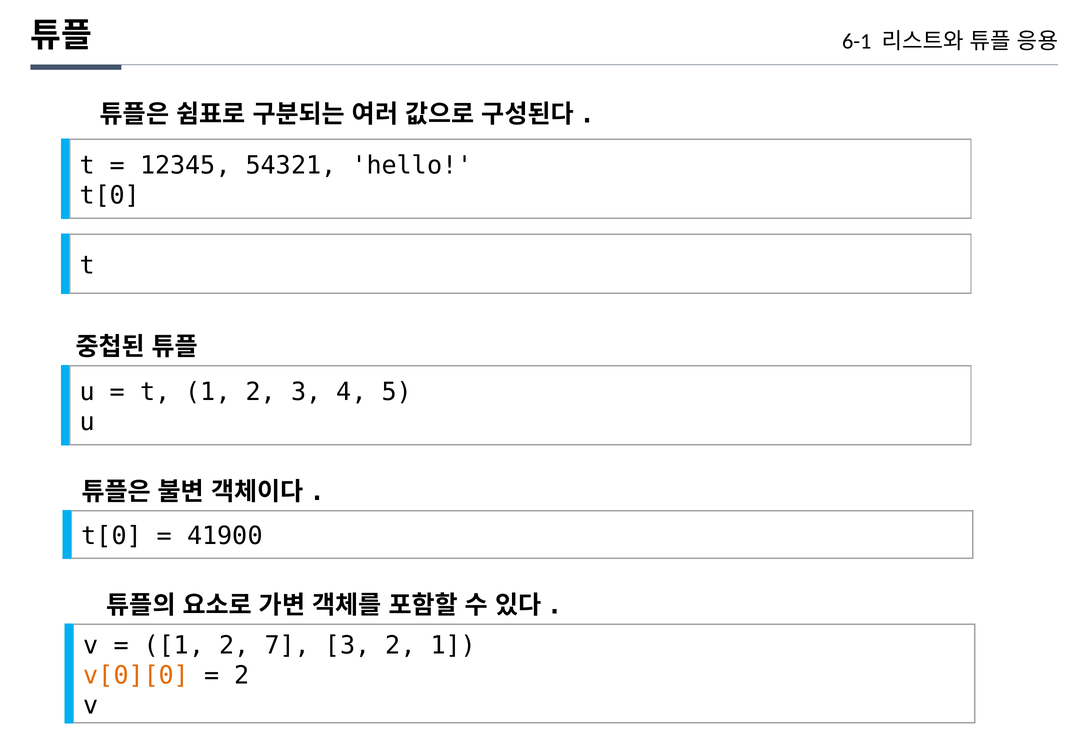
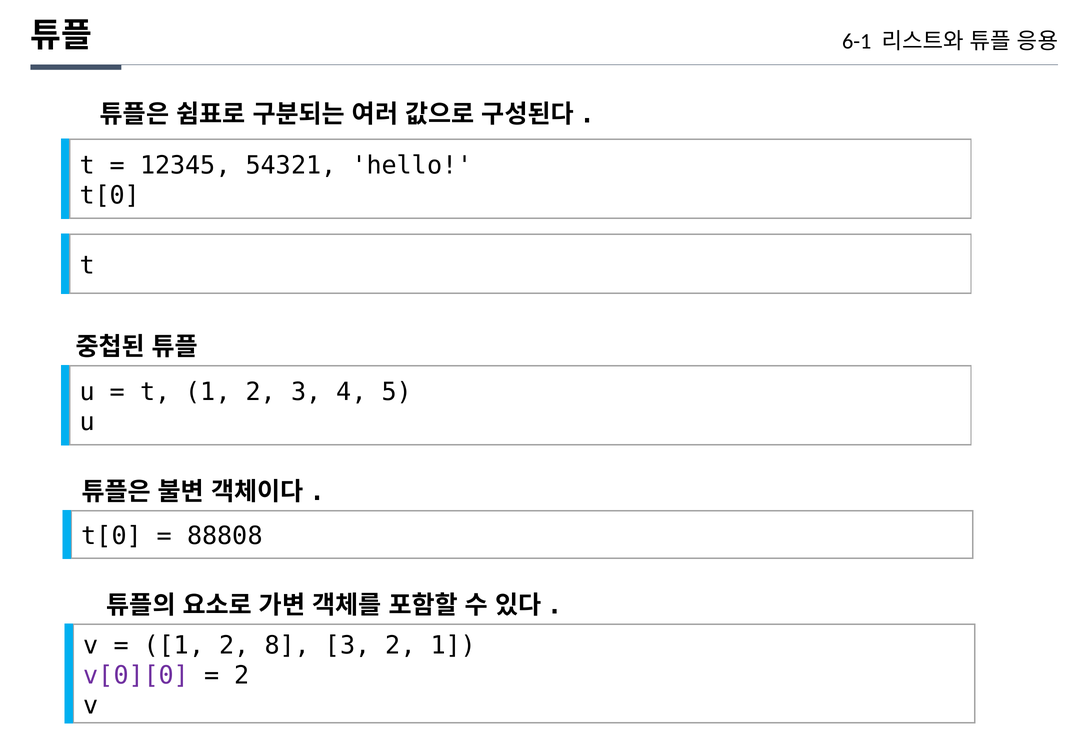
41900: 41900 -> 88808
7: 7 -> 8
v[0][0 colour: orange -> purple
